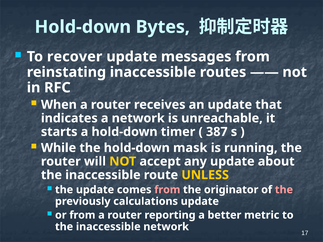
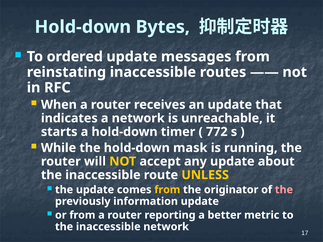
recover: recover -> ordered
387: 387 -> 772
from at (167, 190) colour: pink -> yellow
calculations: calculations -> information
